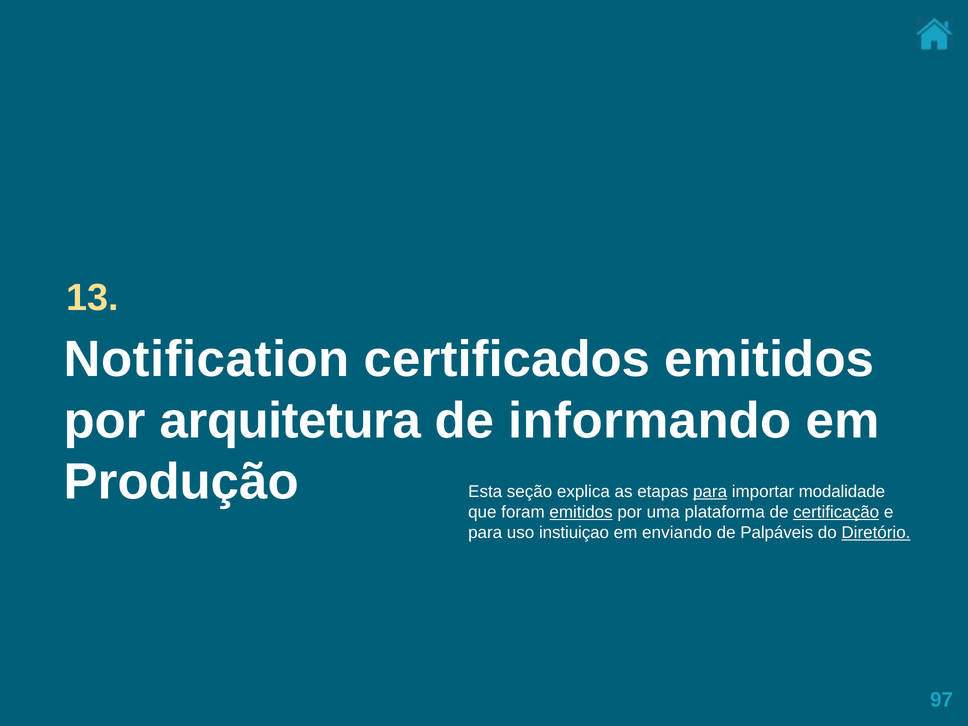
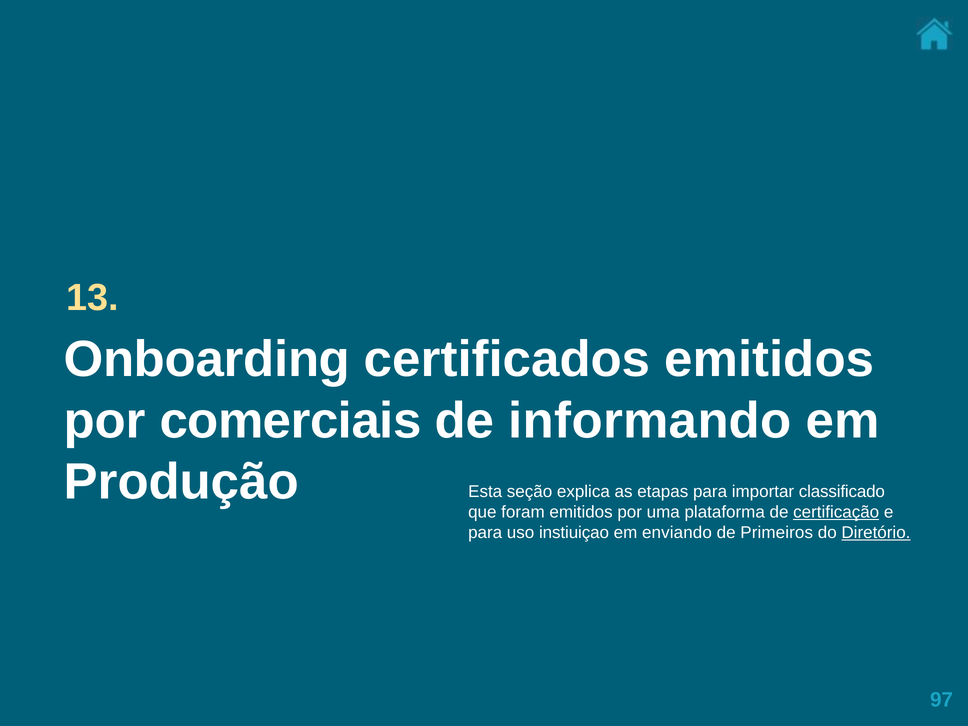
Notification: Notification -> Onboarding
arquitetura: arquitetura -> comerciais
para at (710, 492) underline: present -> none
modalidade: modalidade -> classificado
emitidos at (581, 513) underline: present -> none
Palpáveis: Palpáveis -> Primeiros
